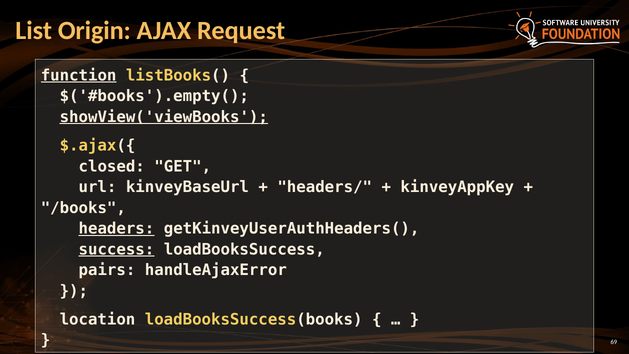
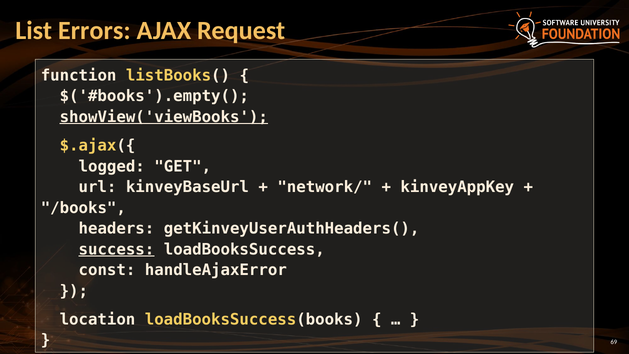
Origin: Origin -> Errors
function underline: present -> none
closed: closed -> logged
headers/: headers/ -> network/
headers underline: present -> none
pairs: pairs -> const
